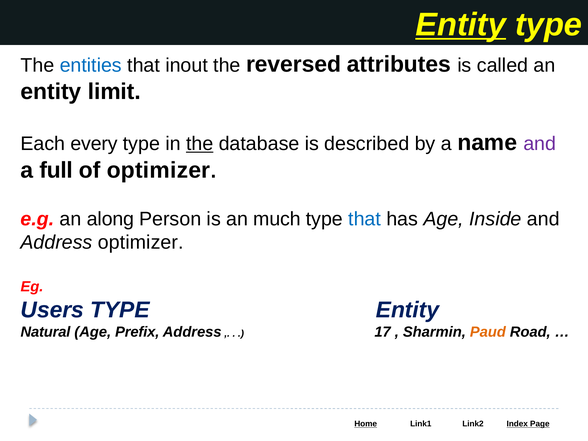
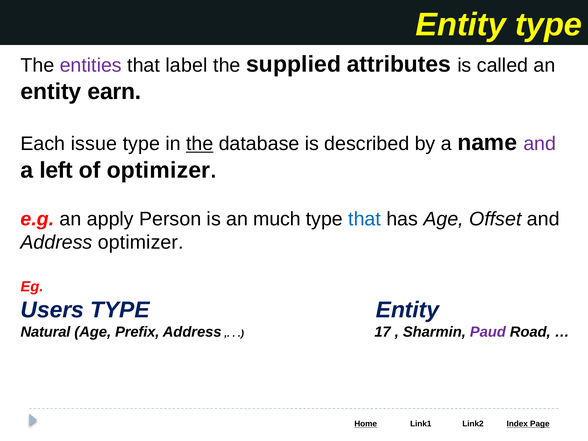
Entity at (461, 25) underline: present -> none
entities colour: blue -> purple
inout: inout -> label
reversed: reversed -> supplied
limit: limit -> earn
every: every -> issue
full: full -> left
along: along -> apply
Inside: Inside -> Offset
Paud colour: orange -> purple
